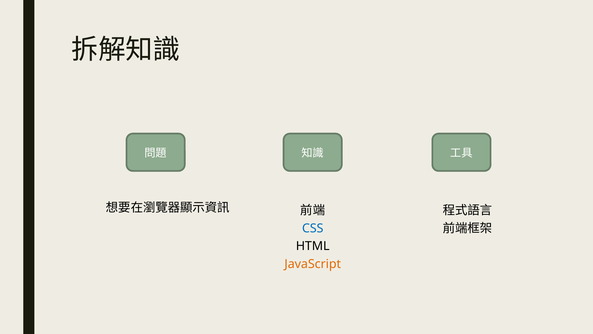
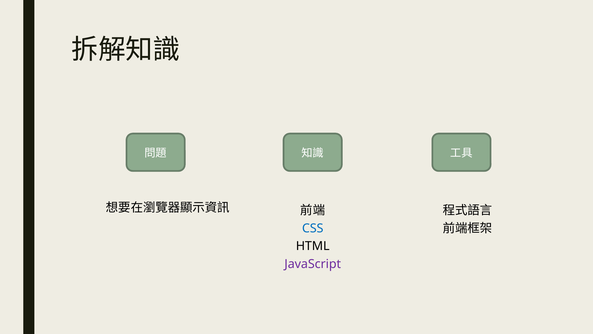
JavaScript colour: orange -> purple
